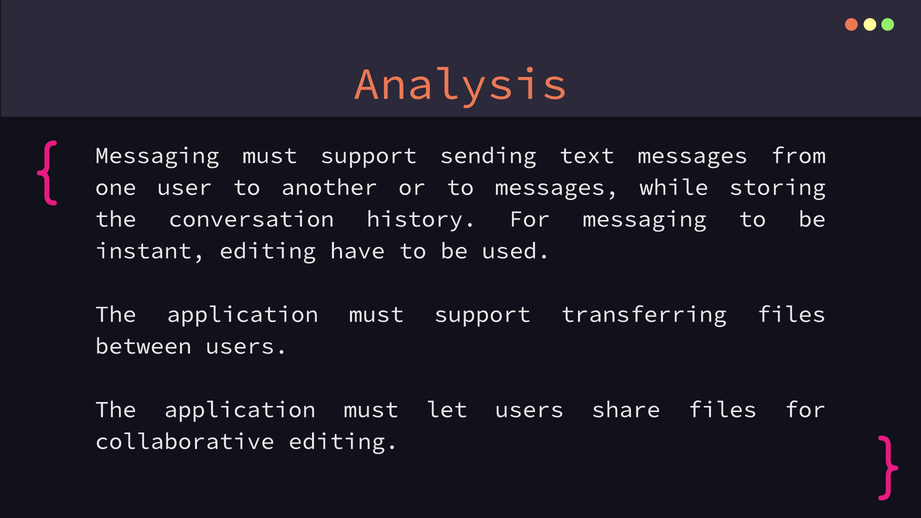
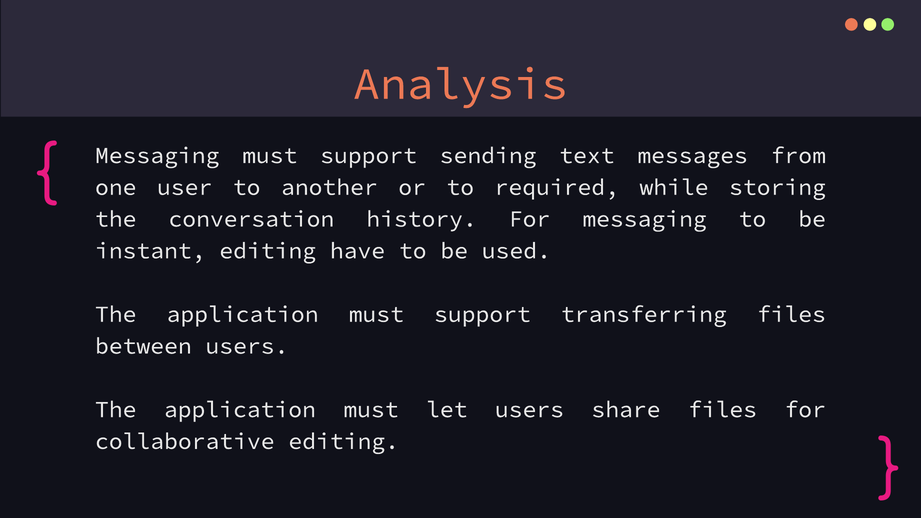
to messages: messages -> required
